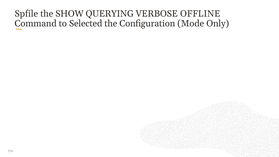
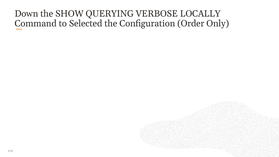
Spfile: Spfile -> Down
OFFLINE: OFFLINE -> LOCALLY
Mode: Mode -> Order
